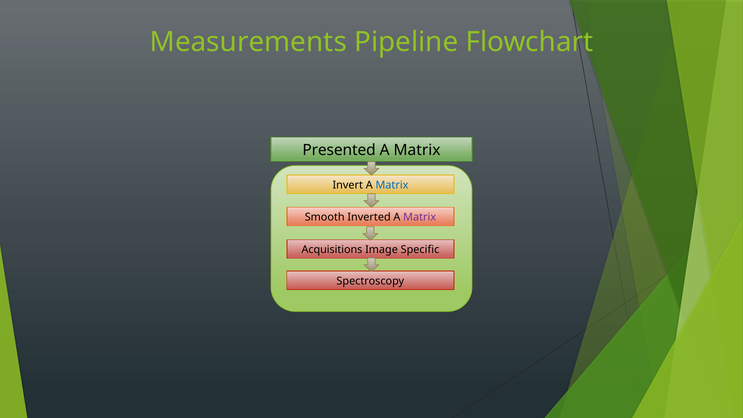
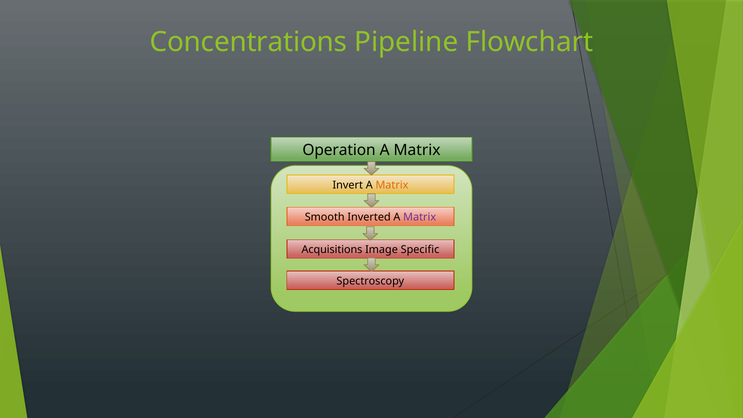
Measurements: Measurements -> Concentrations
Presented: Presented -> Operation
Matrix at (392, 185) colour: blue -> orange
